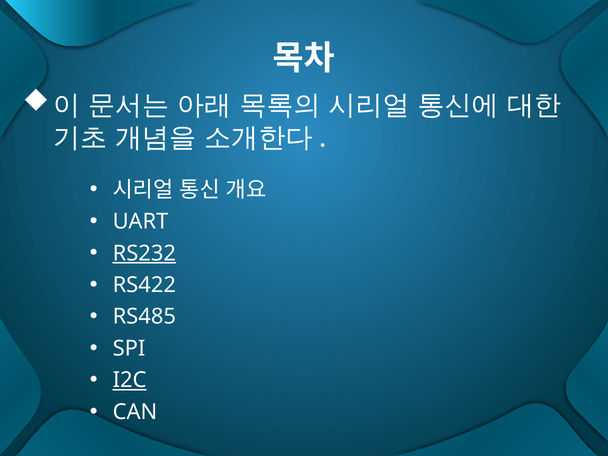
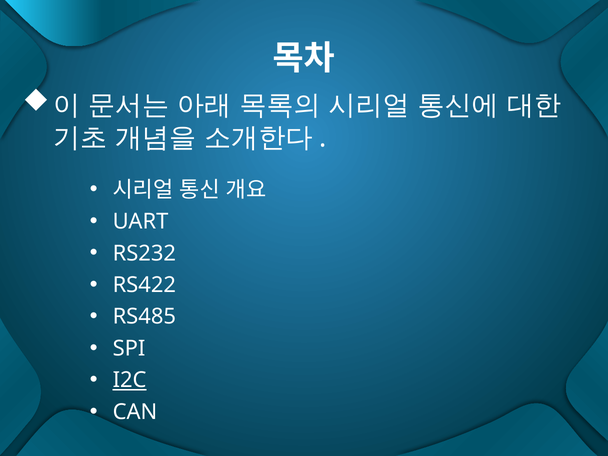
RS232 underline: present -> none
